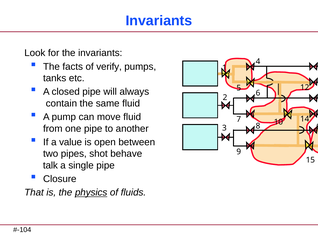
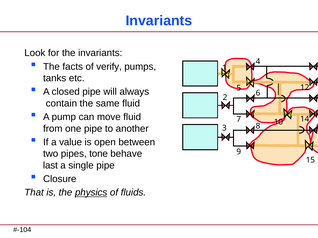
shot: shot -> tone
talk: talk -> last
